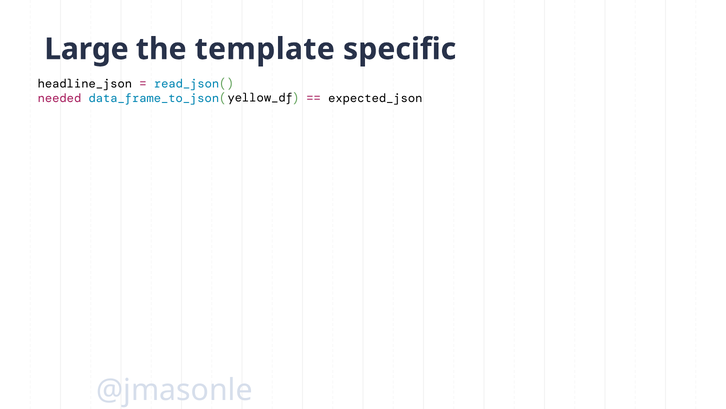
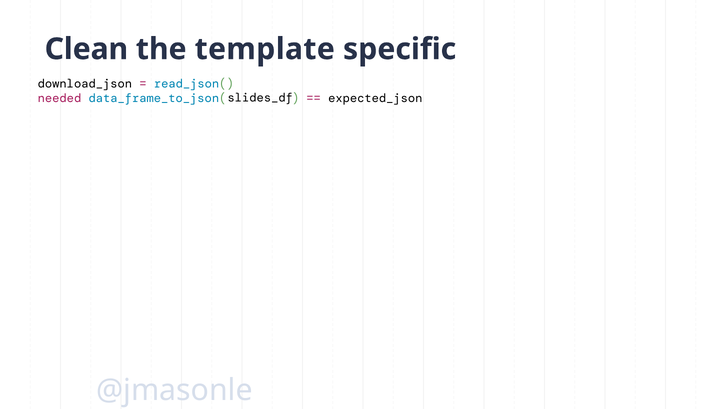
Large: Large -> Clean
headline_json: headline_json -> download_json
yellow_df: yellow_df -> slides_df
